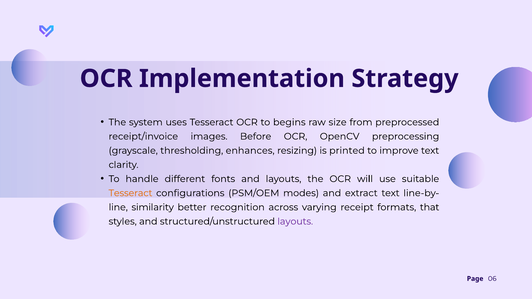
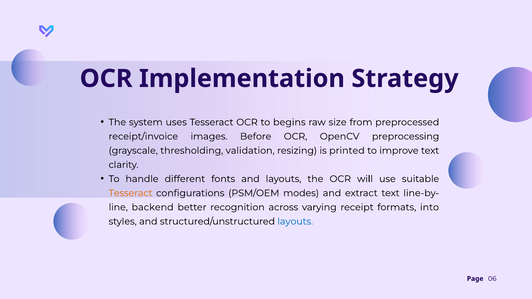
enhances: enhances -> validation
similarity: similarity -> backend
that: that -> into
layouts at (295, 222) colour: purple -> blue
